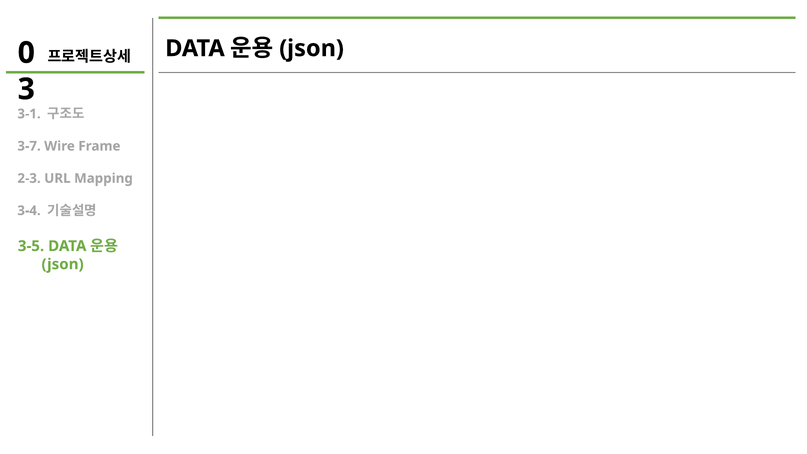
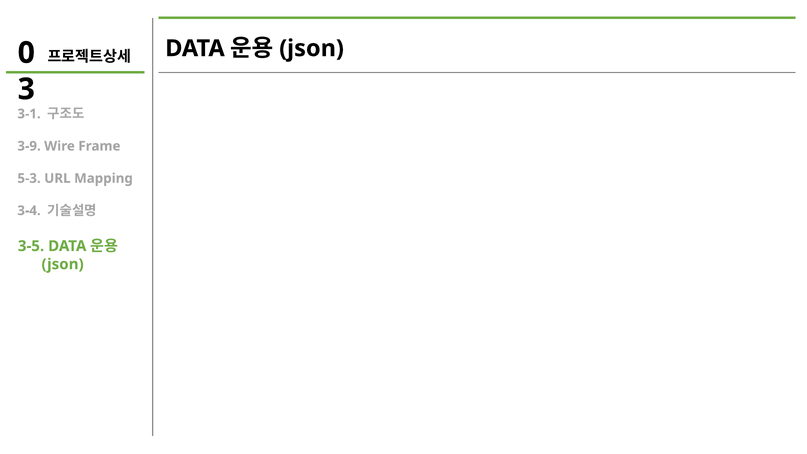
3-7: 3-7 -> 3-9
2-3: 2-3 -> 5-3
